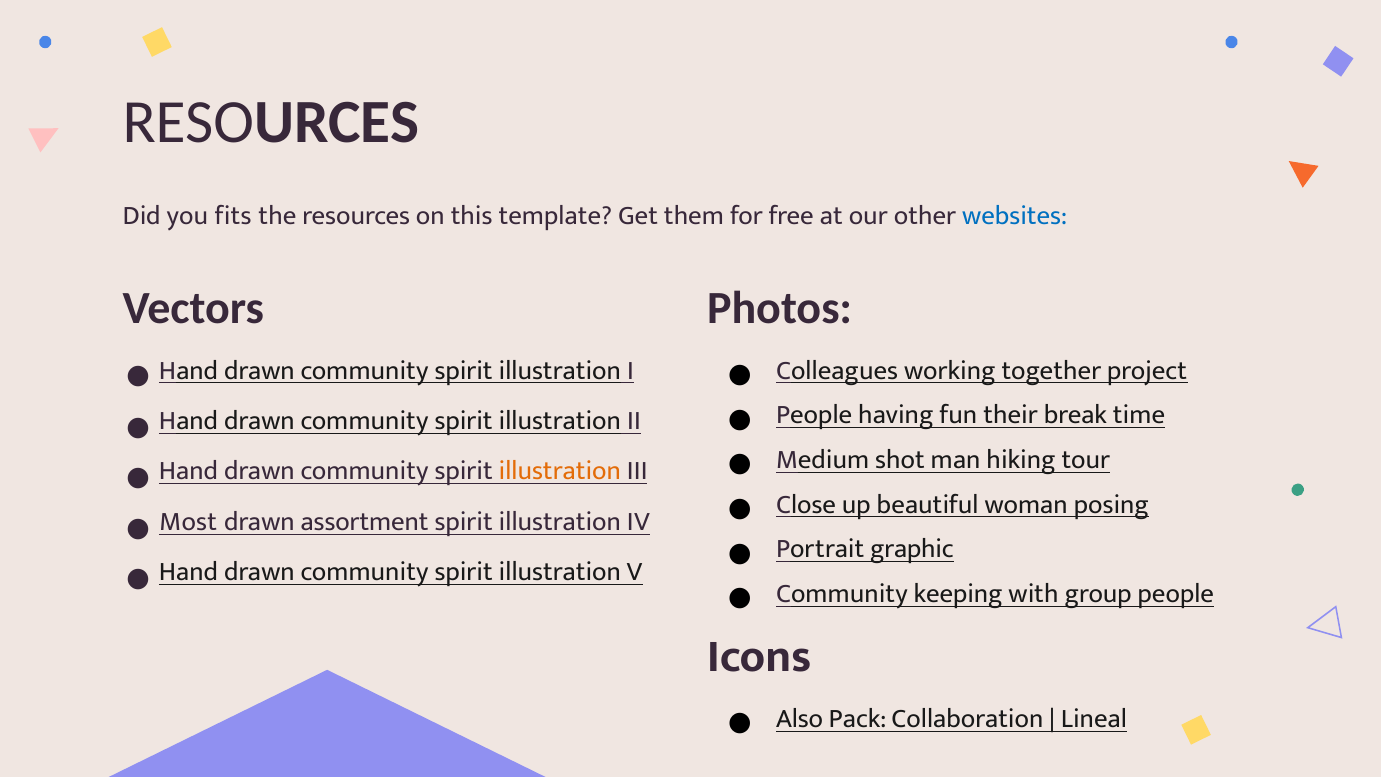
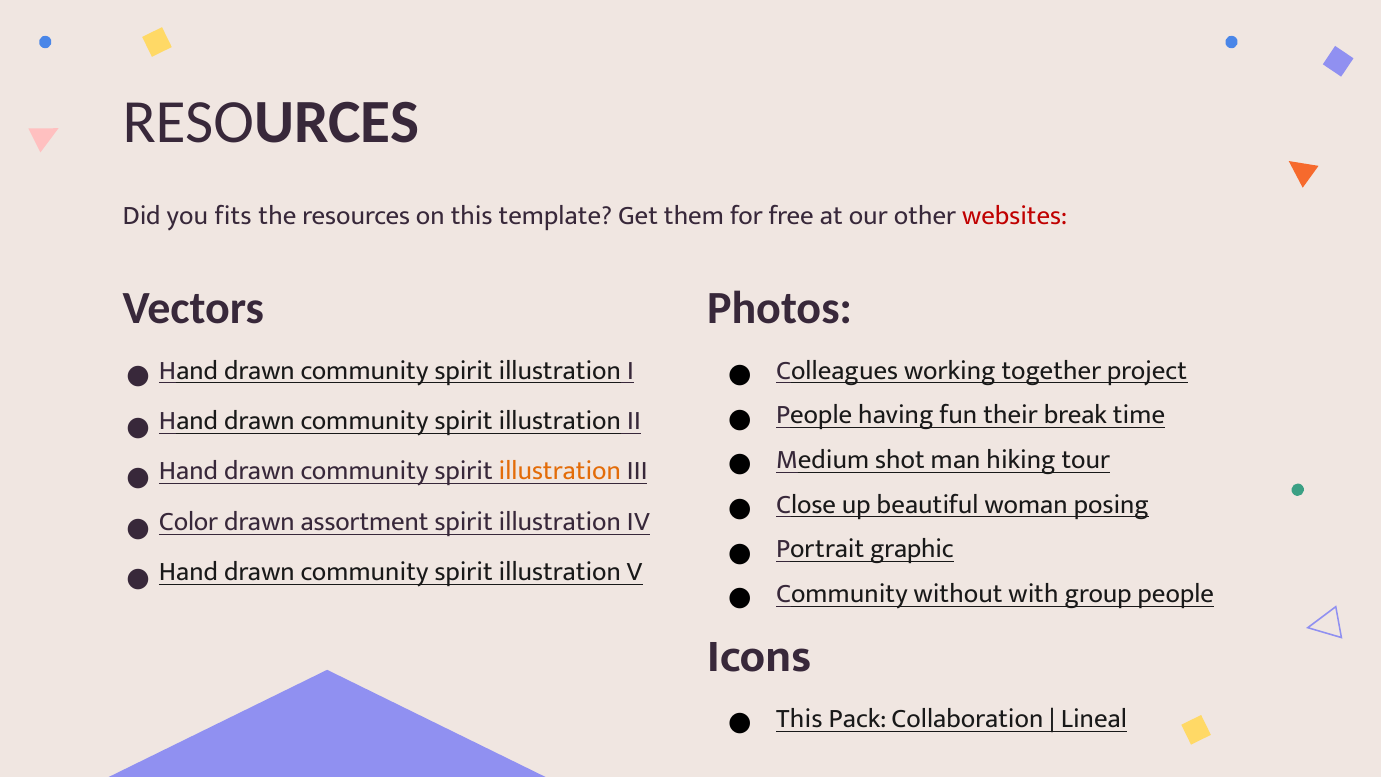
websites colour: blue -> red
Most: Most -> Color
keeping: keeping -> without
Also at (800, 718): Also -> This
